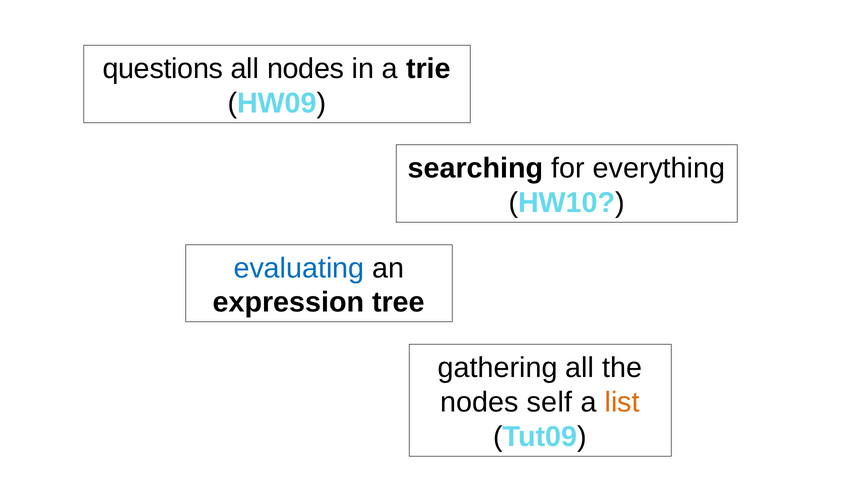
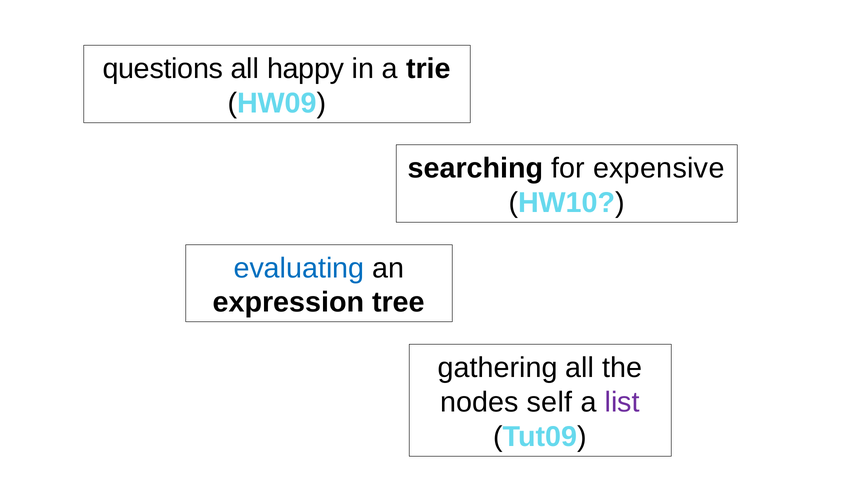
all nodes: nodes -> happy
everything: everything -> expensive
list colour: orange -> purple
